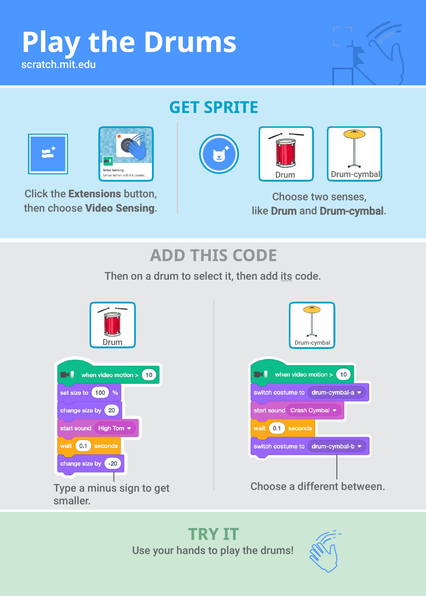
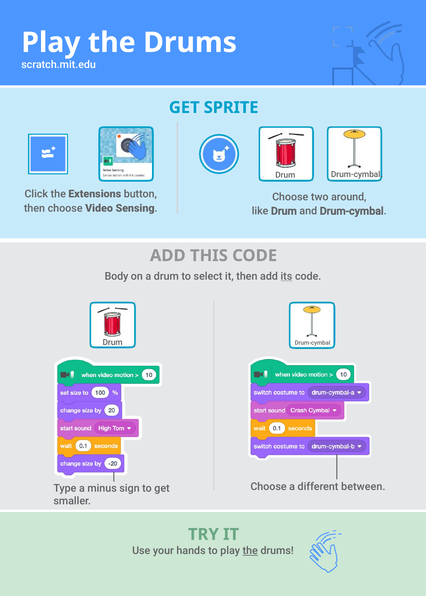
senses: senses -> around
Then at (116, 276): Then -> Body
the at (250, 551) underline: none -> present
